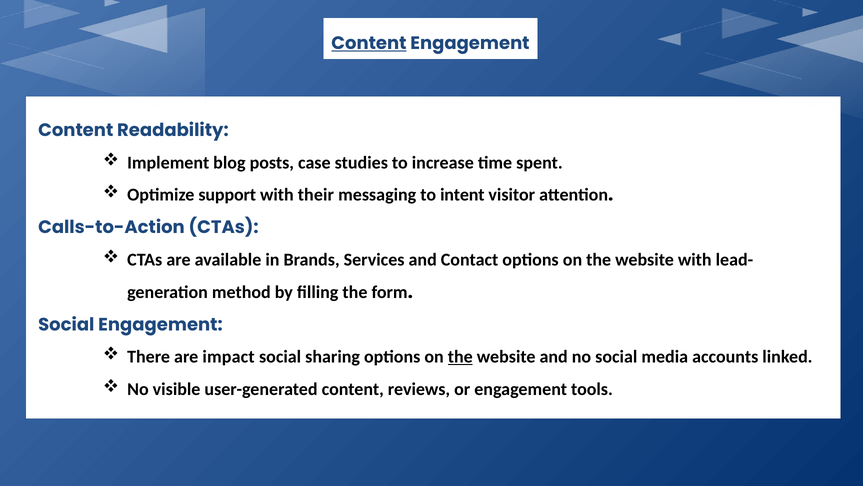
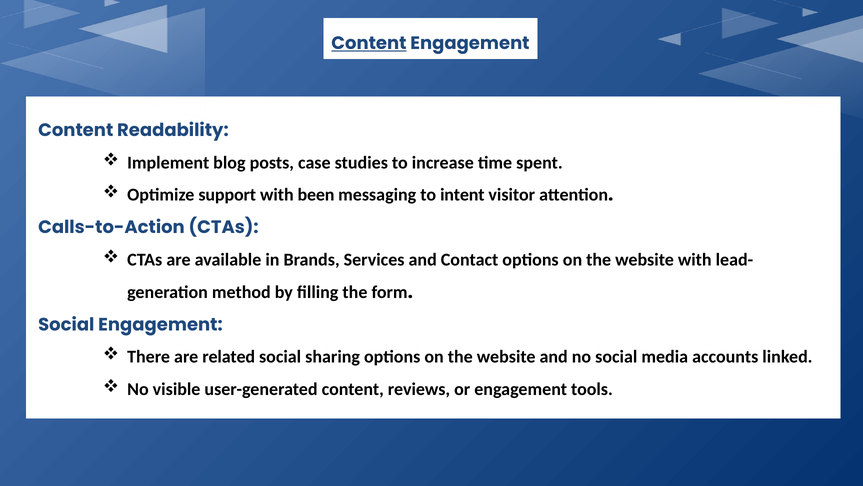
their: their -> been
impact: impact -> related
the at (460, 357) underline: present -> none
